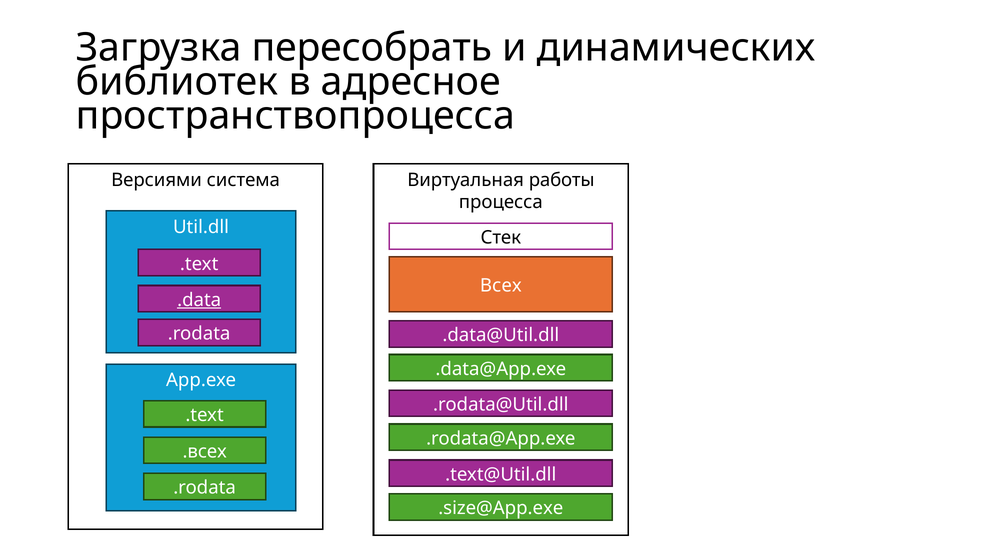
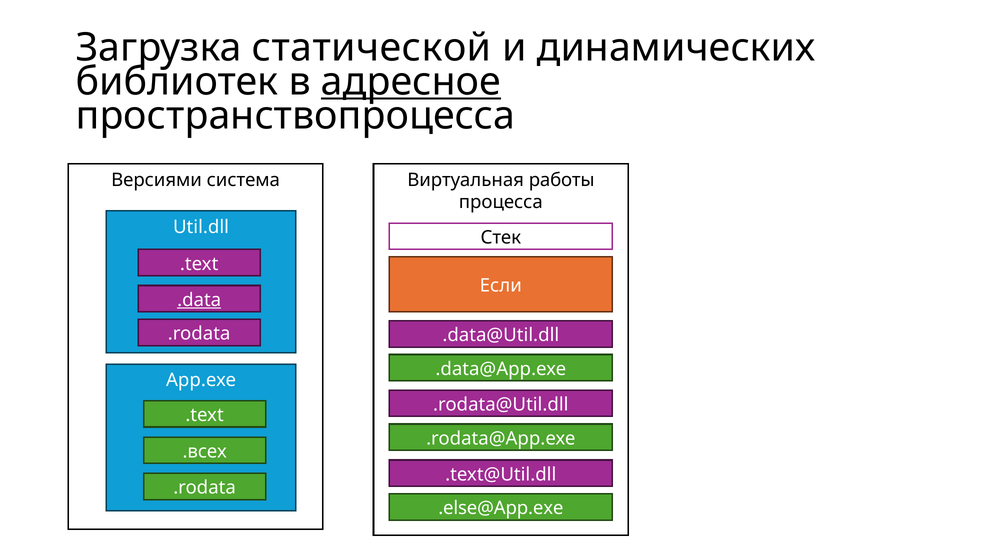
пересобрать: пересобрать -> статической
адресное underline: none -> present
Всех: Всех -> Если
.size@App.exe: .size@App.exe -> .else@App.exe
